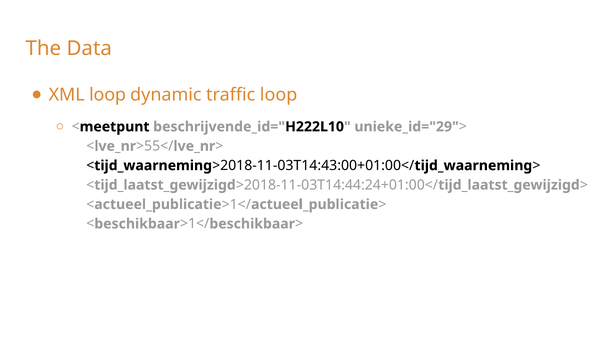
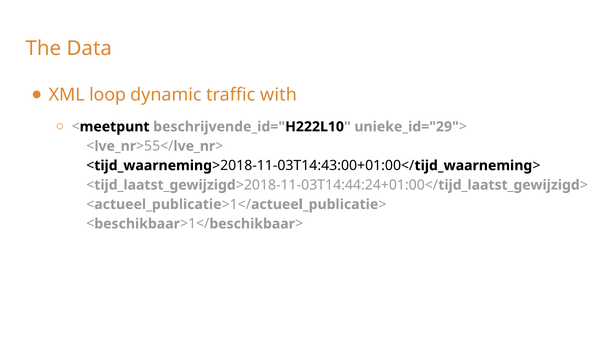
traffic loop: loop -> with
